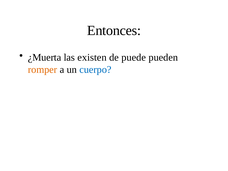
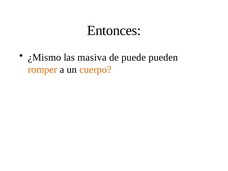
¿Muerta: ¿Muerta -> ¿Mismo
existen: existen -> masiva
cuerpo colour: blue -> orange
